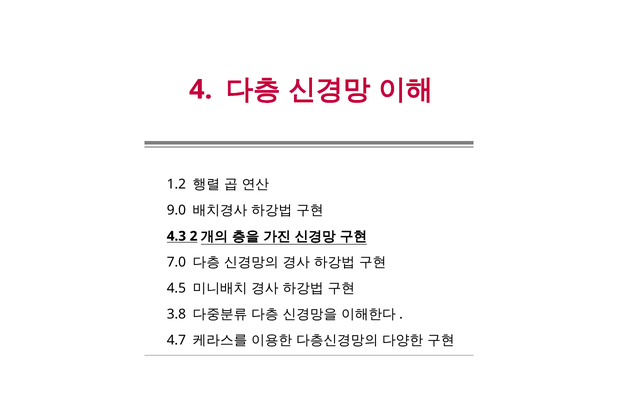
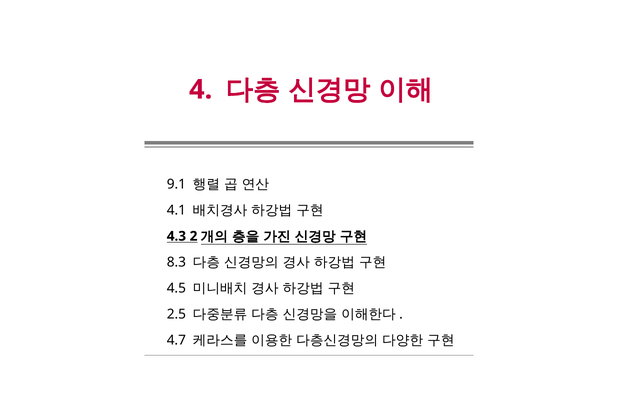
1.2: 1.2 -> 9.1
9.0: 9.0 -> 4.1
7.0: 7.0 -> 8.3
3.8: 3.8 -> 2.5
